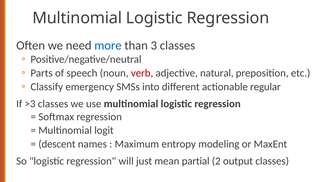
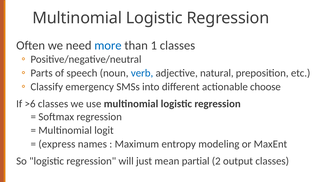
3: 3 -> 1
verb colour: red -> blue
regular: regular -> choose
>3: >3 -> >6
descent: descent -> express
